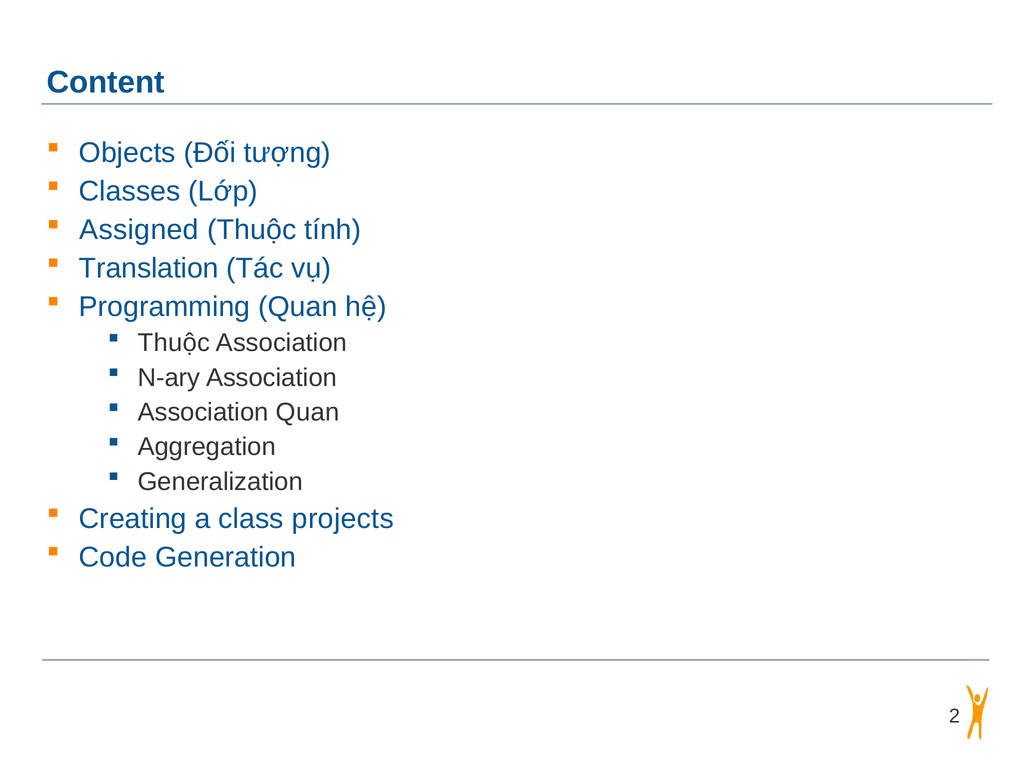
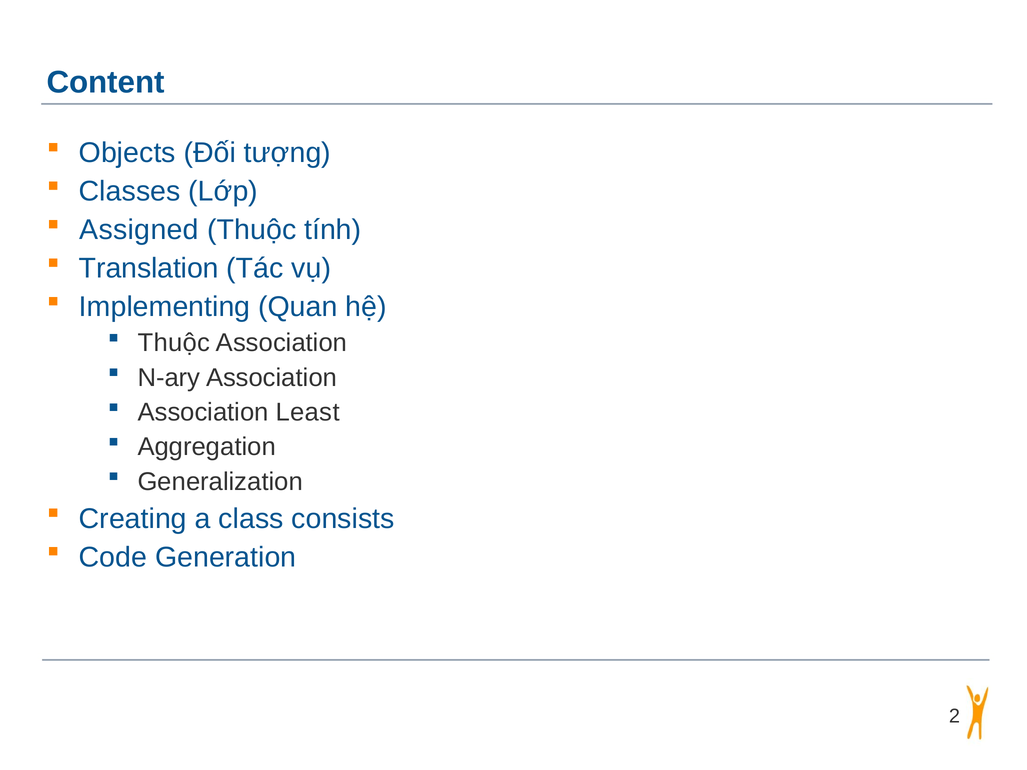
Programming: Programming -> Implementing
Association Quan: Quan -> Least
projects: projects -> consists
